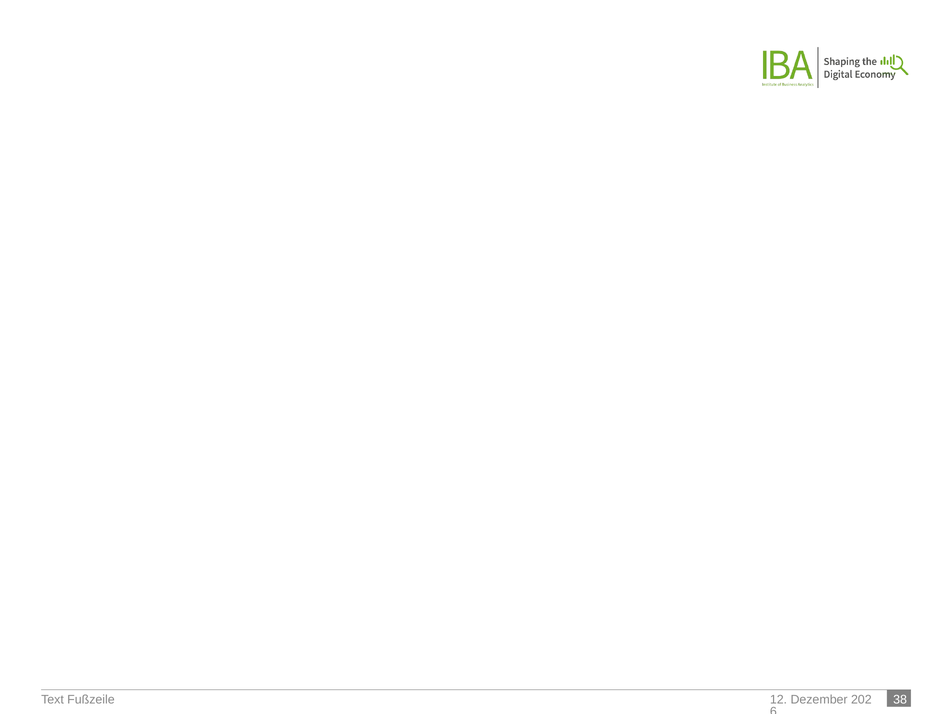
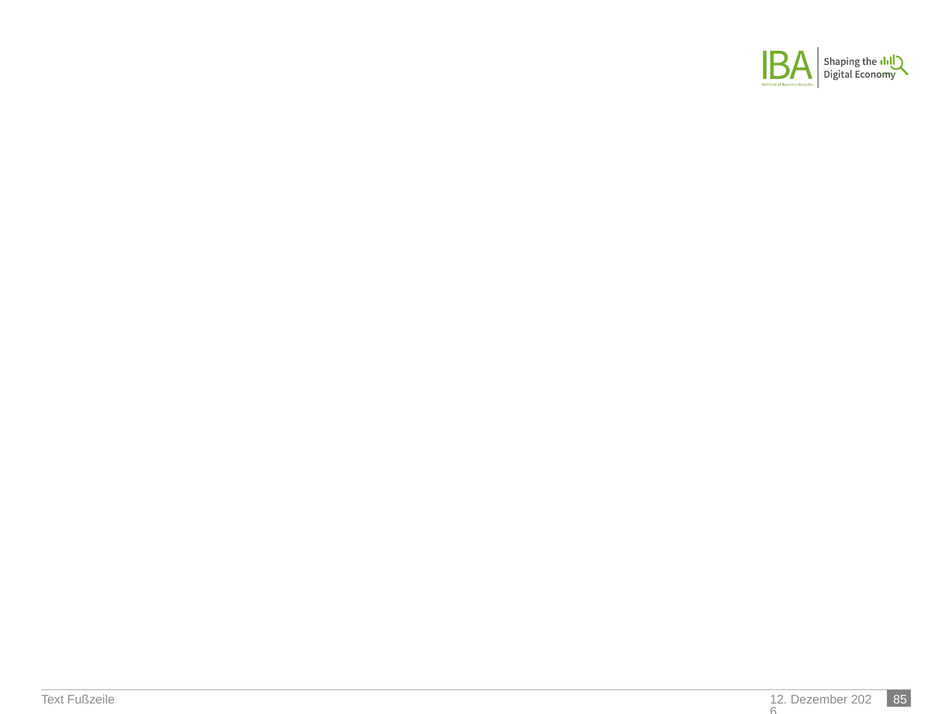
38: 38 -> 85
